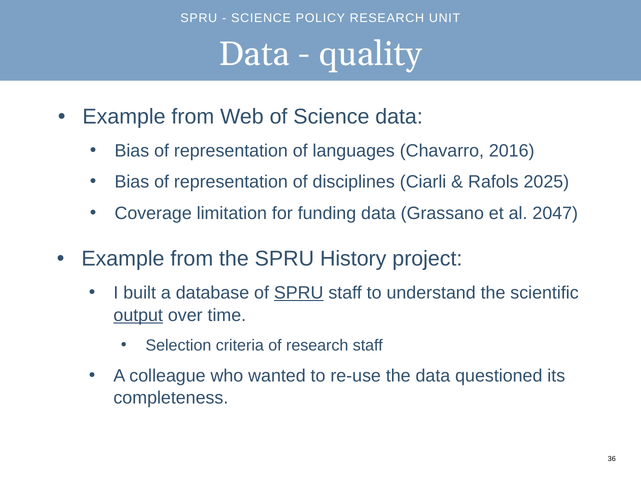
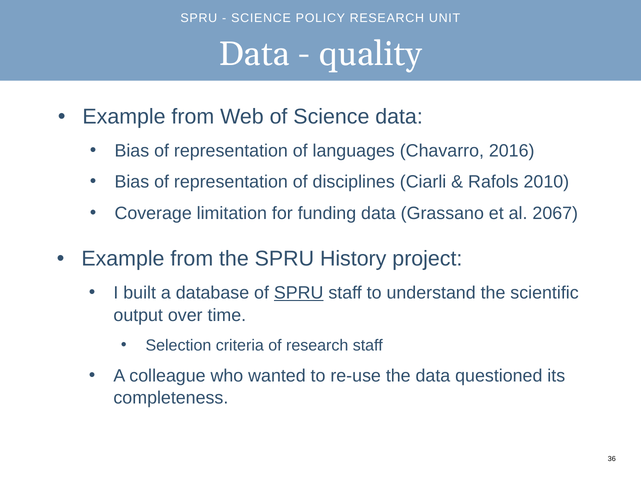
2025: 2025 -> 2010
2047: 2047 -> 2067
output underline: present -> none
